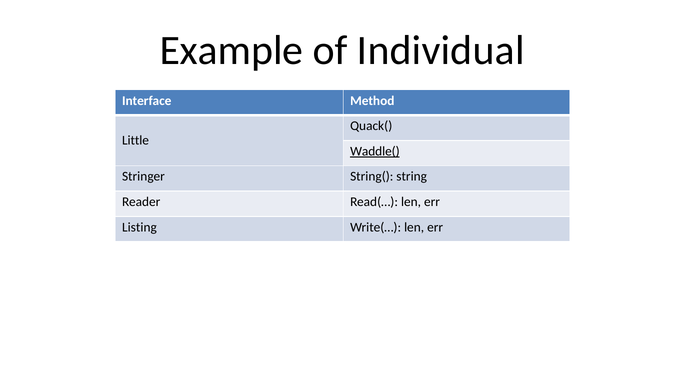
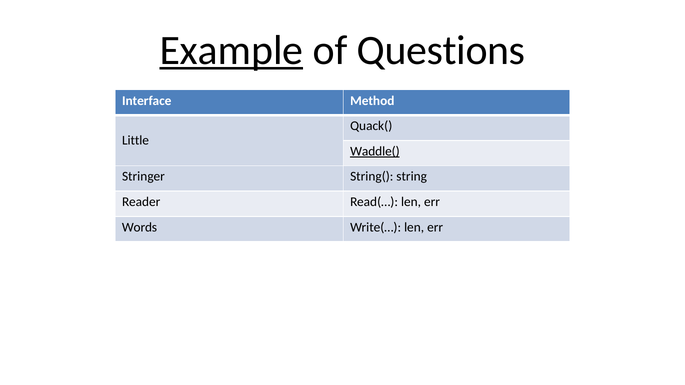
Example underline: none -> present
Individual: Individual -> Questions
Listing: Listing -> Words
